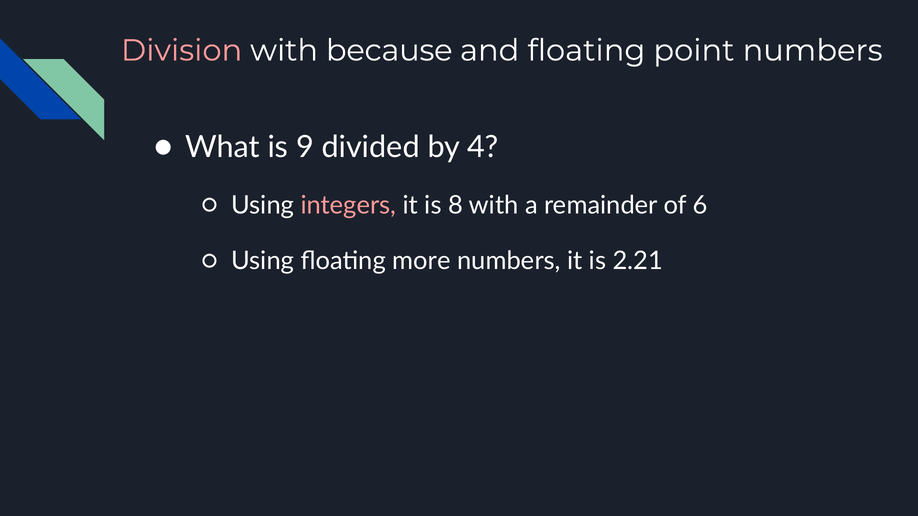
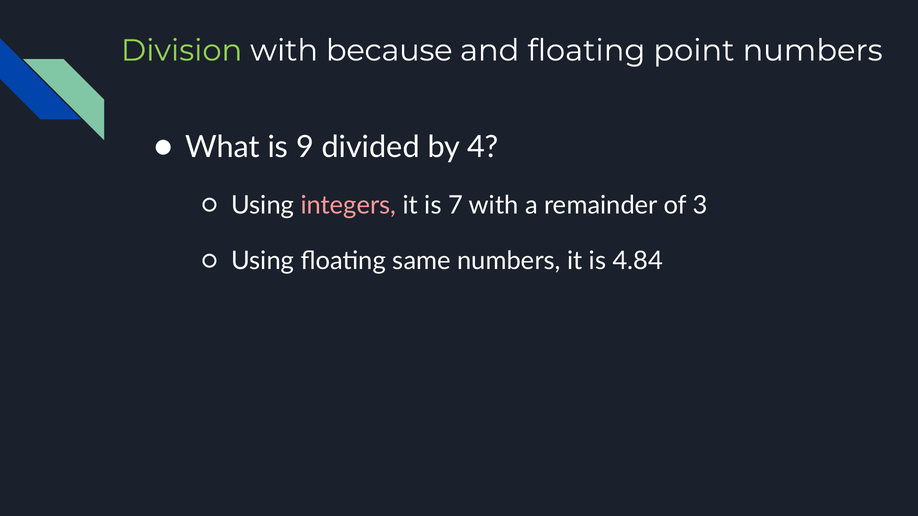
Division colour: pink -> light green
8: 8 -> 7
6: 6 -> 3
more: more -> same
2.21: 2.21 -> 4.84
